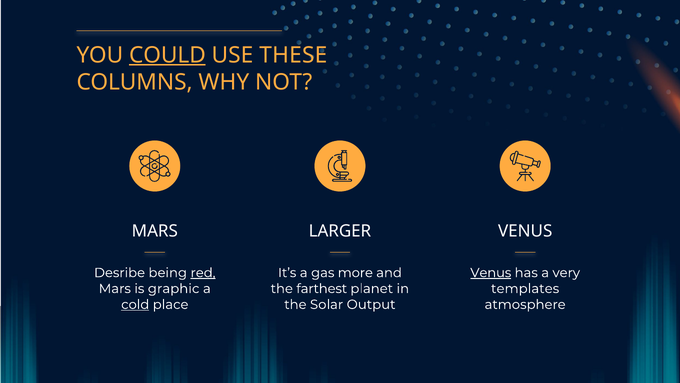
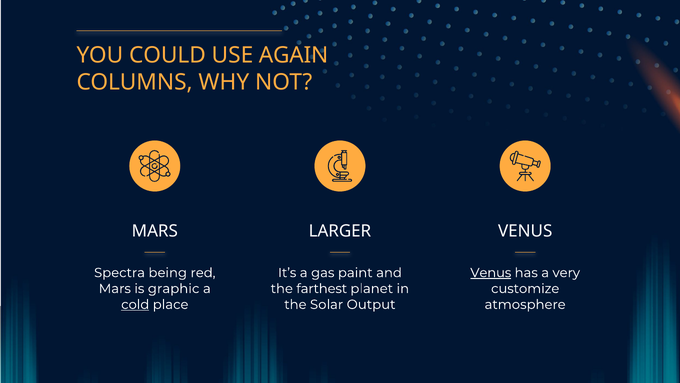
COULD underline: present -> none
THESE: THESE -> AGAIN
Desribe: Desribe -> Spectra
red underline: present -> none
more: more -> paint
templates: templates -> customize
